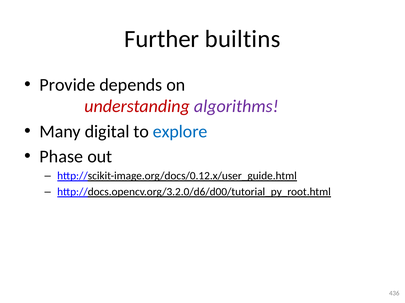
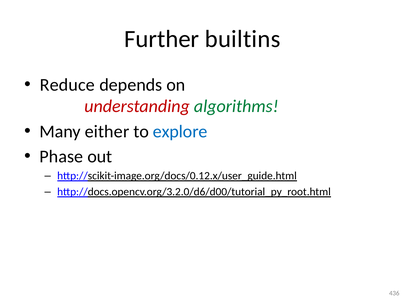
Provide: Provide -> Reduce
algorithms colour: purple -> green
digital: digital -> either
